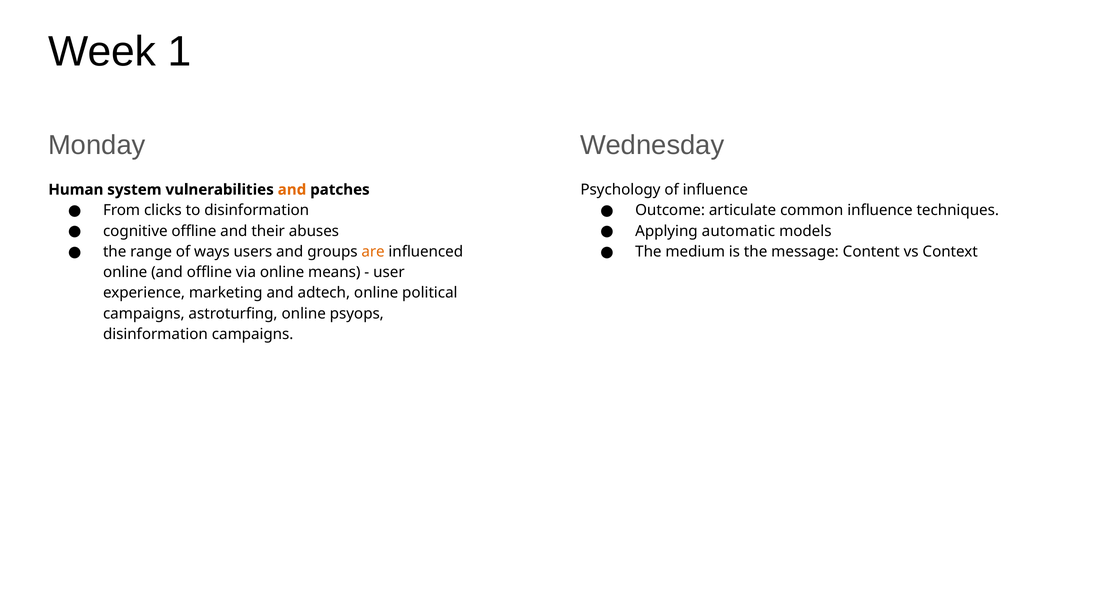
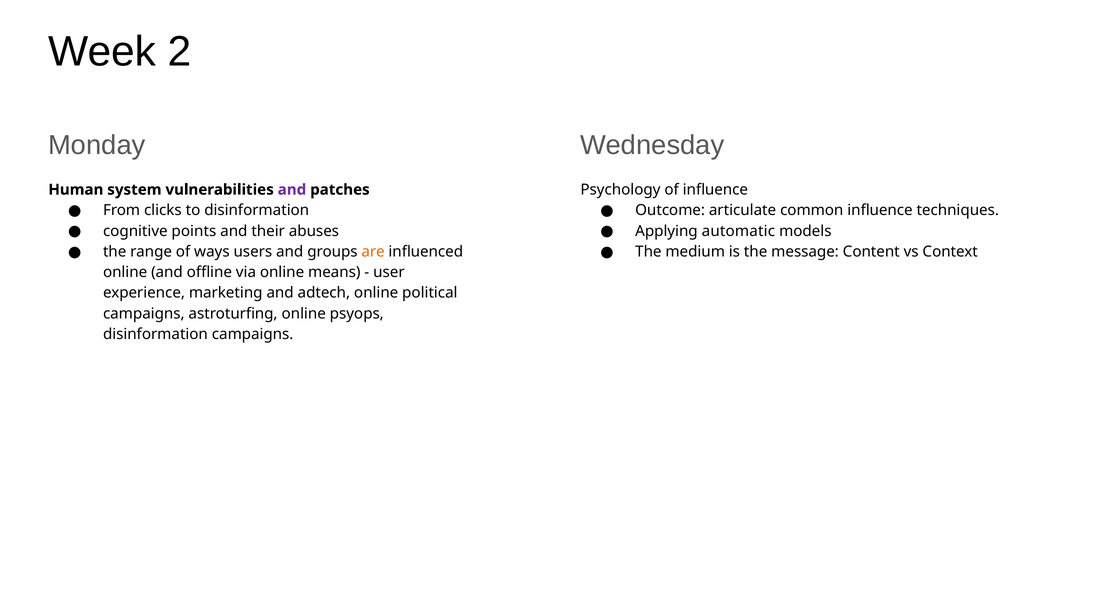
1: 1 -> 2
and at (292, 190) colour: orange -> purple
cognitive offline: offline -> points
